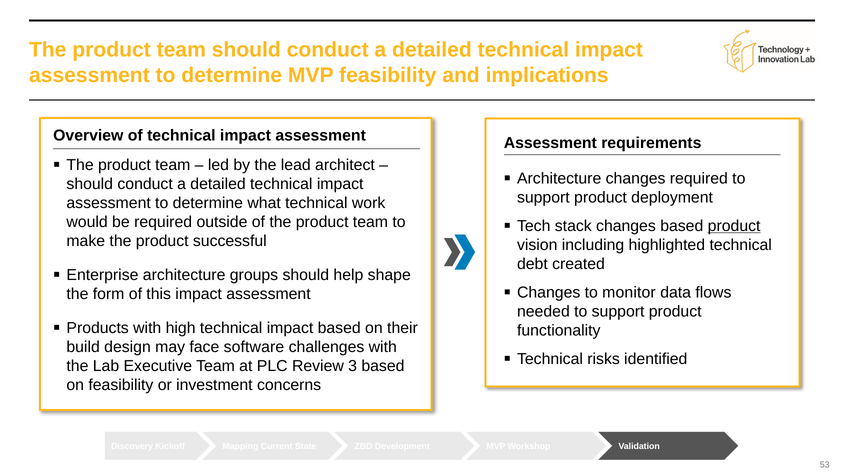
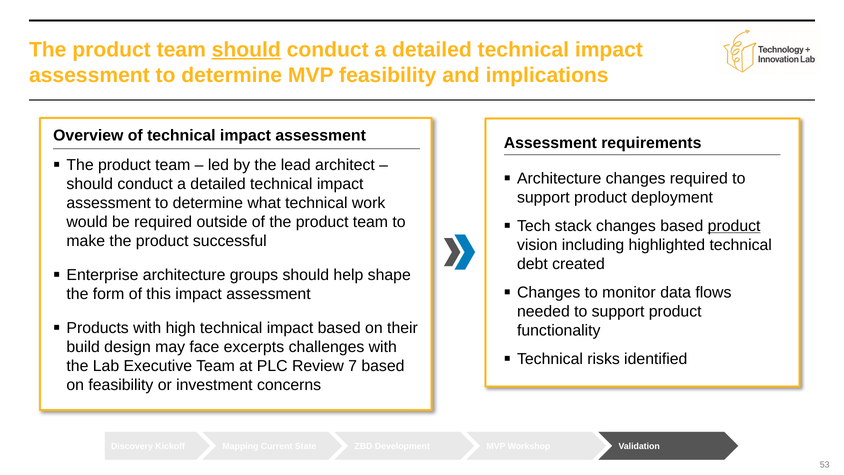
should at (246, 50) underline: none -> present
software: software -> excerpts
3: 3 -> 7
